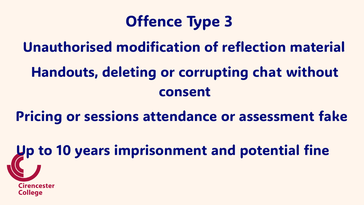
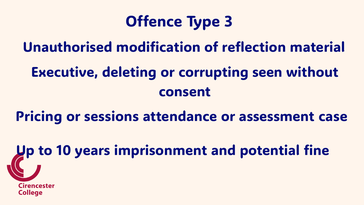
Handouts: Handouts -> Executive
chat: chat -> seen
fake: fake -> case
